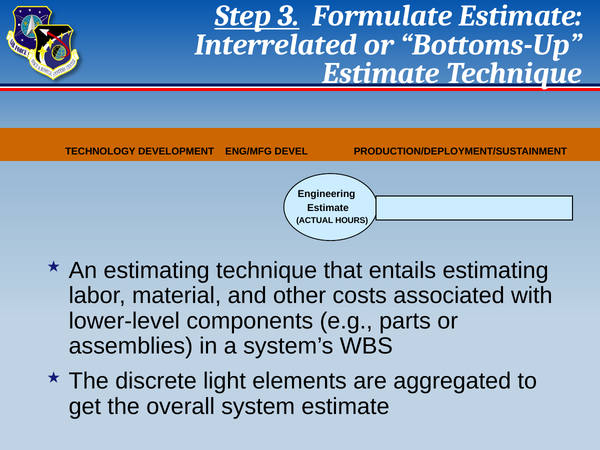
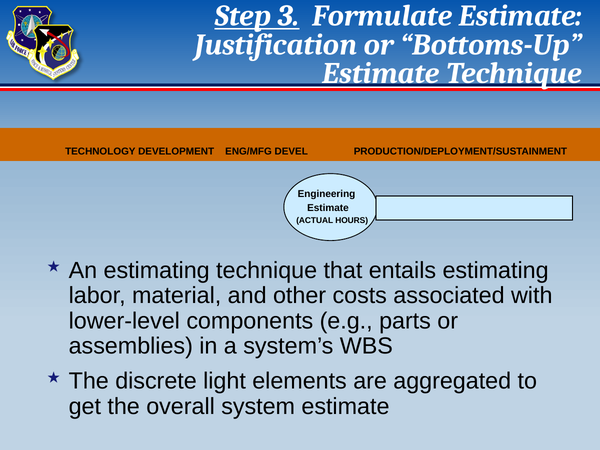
Interrelated: Interrelated -> Justification
